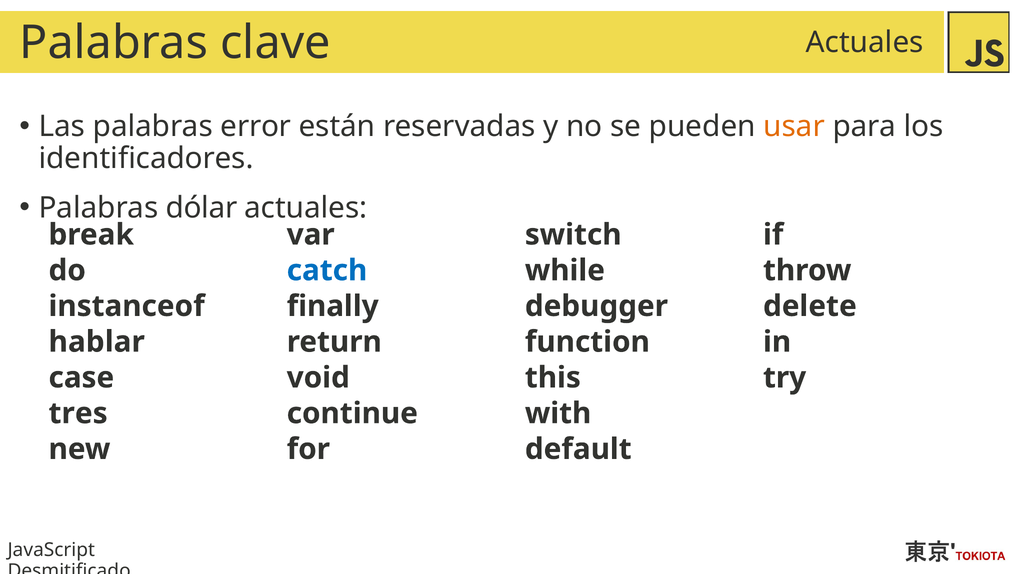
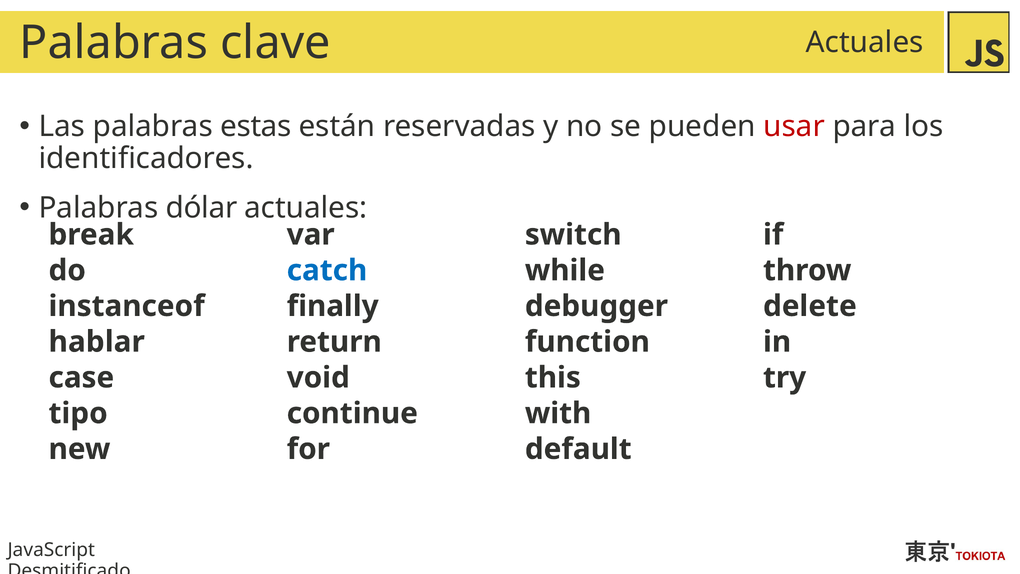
error: error -> estas
usar colour: orange -> red
tres: tres -> tipo
